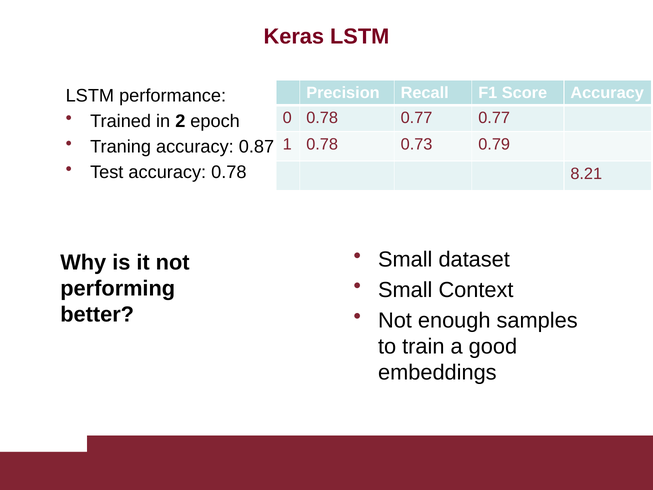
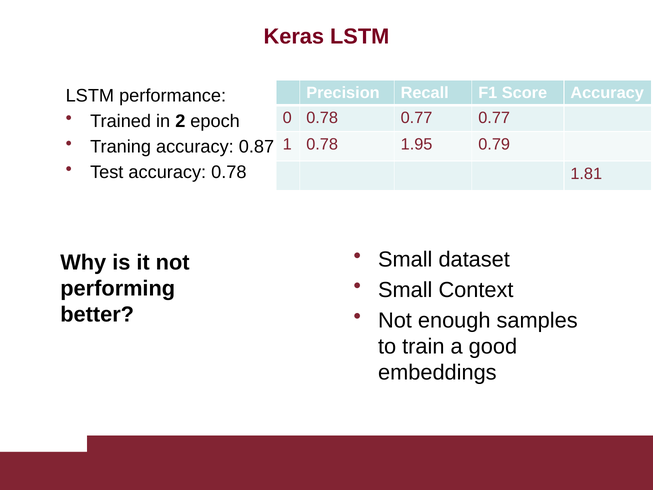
0.73: 0.73 -> 1.95
8.21: 8.21 -> 1.81
